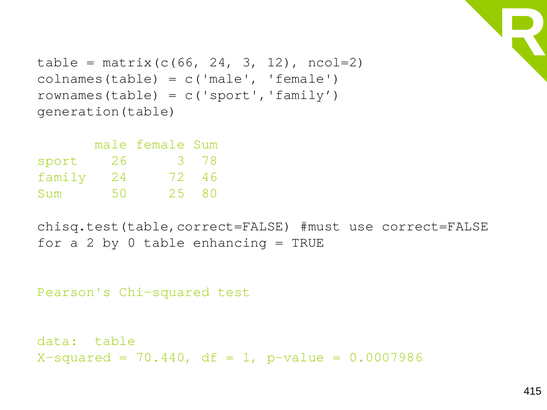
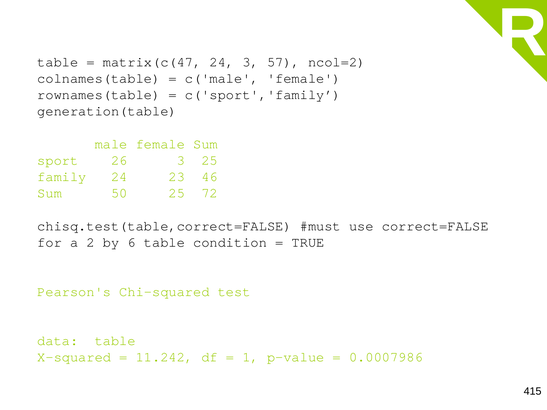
matrix(c(66: matrix(c(66 -> matrix(c(47
12: 12 -> 57
3 78: 78 -> 25
72: 72 -> 23
80: 80 -> 72
0: 0 -> 6
enhancing: enhancing -> condition
70.440: 70.440 -> 11.242
